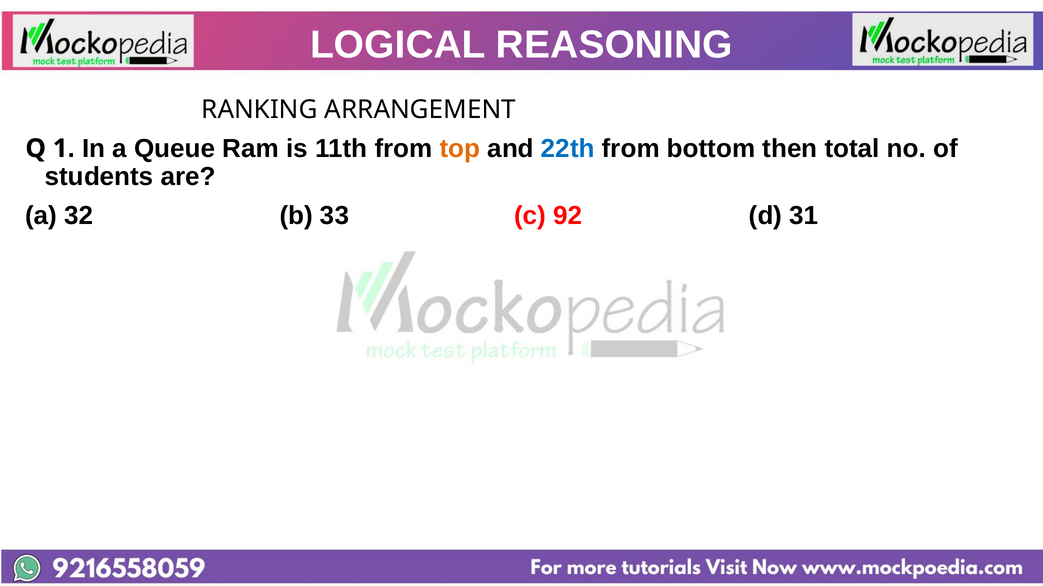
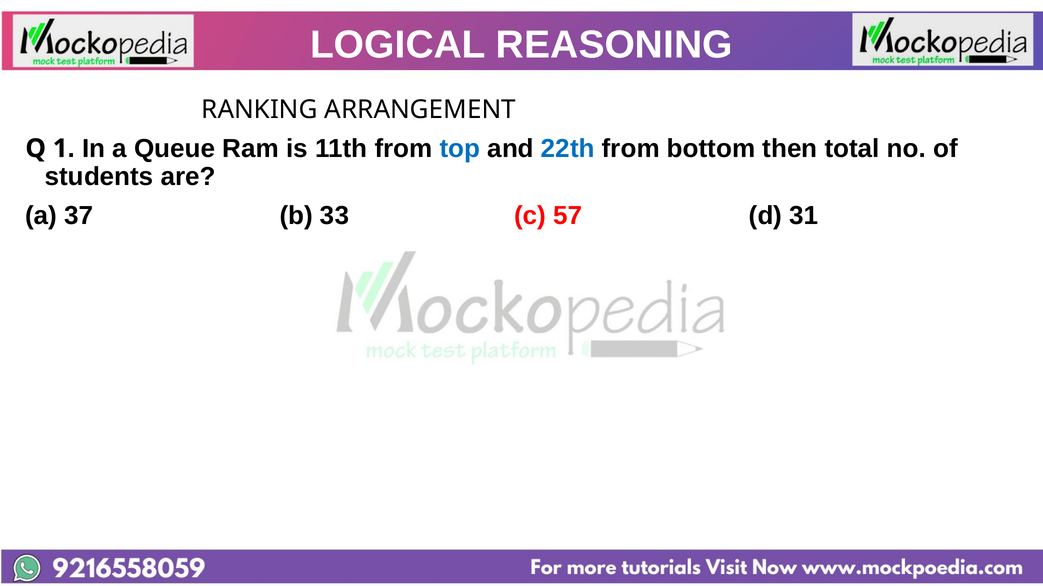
top colour: orange -> blue
32: 32 -> 37
92: 92 -> 57
